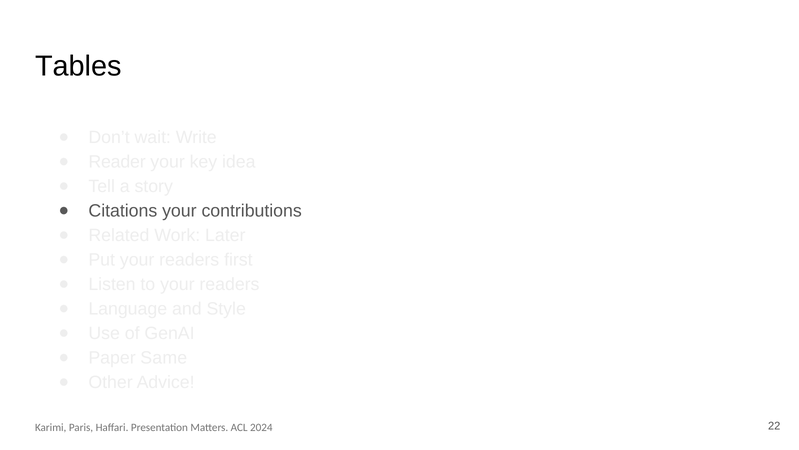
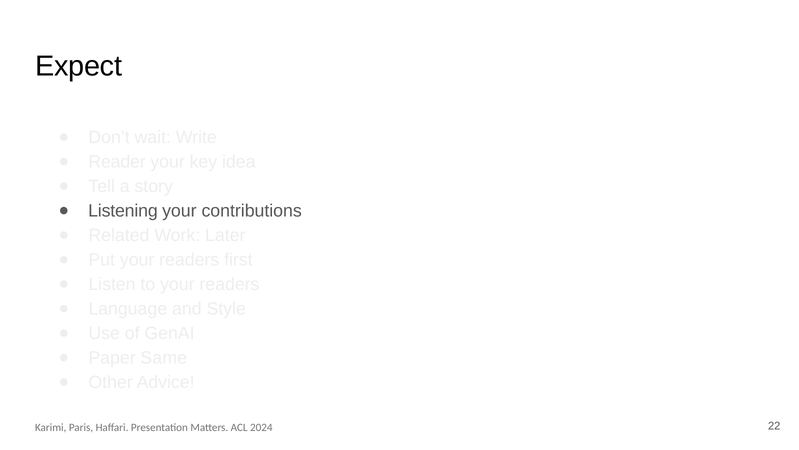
Tables: Tables -> Expect
Citations: Citations -> Listening
